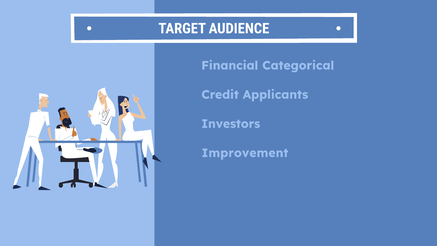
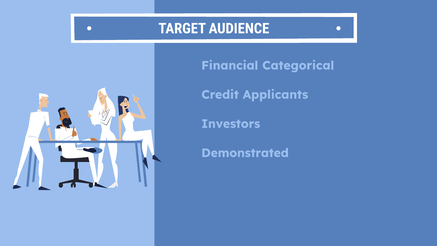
Improvement: Improvement -> Demonstrated
